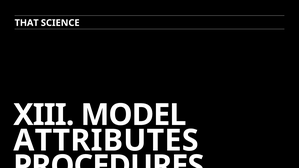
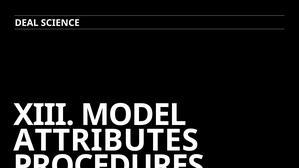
THAT: THAT -> DEAL
